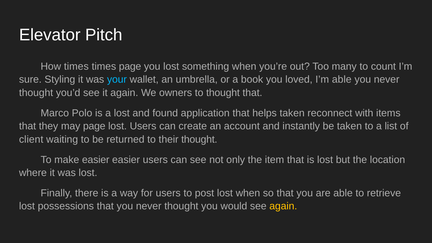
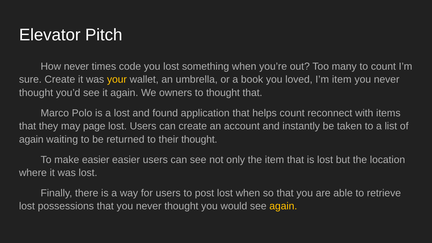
How times: times -> never
times page: page -> code
sure Styling: Styling -> Create
your colour: light blue -> yellow
I’m able: able -> item
helps taken: taken -> count
client at (31, 139): client -> again
